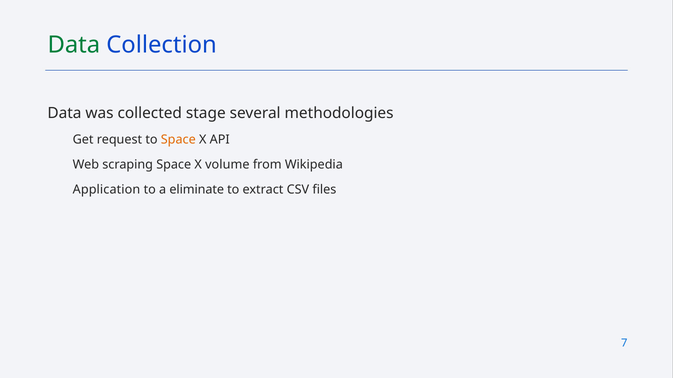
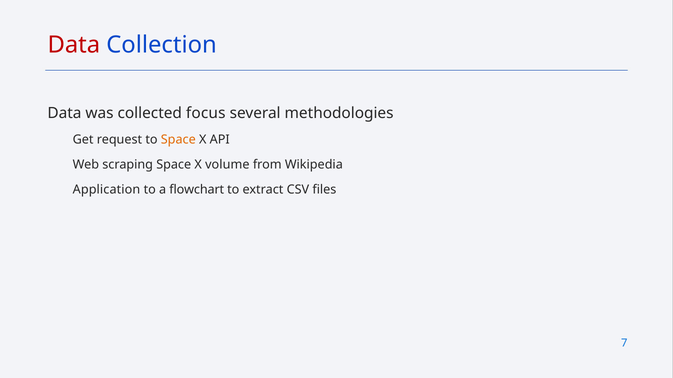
Data at (74, 45) colour: green -> red
stage: stage -> focus
eliminate: eliminate -> flowchart
